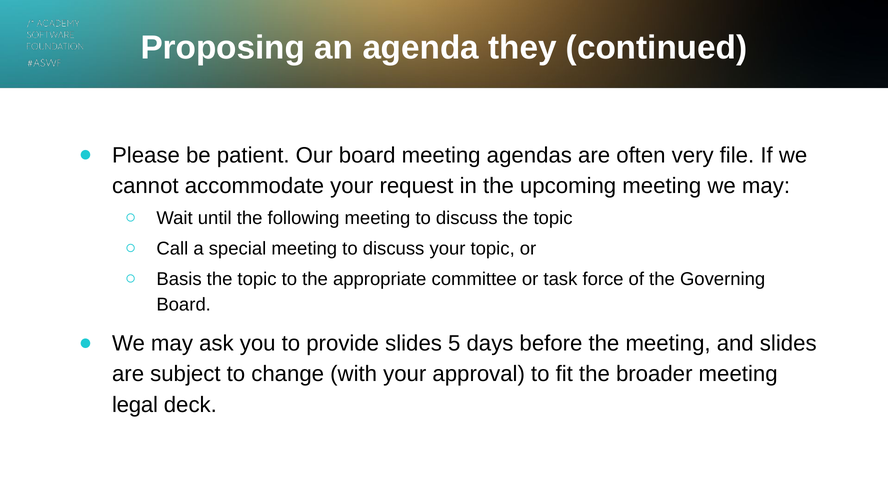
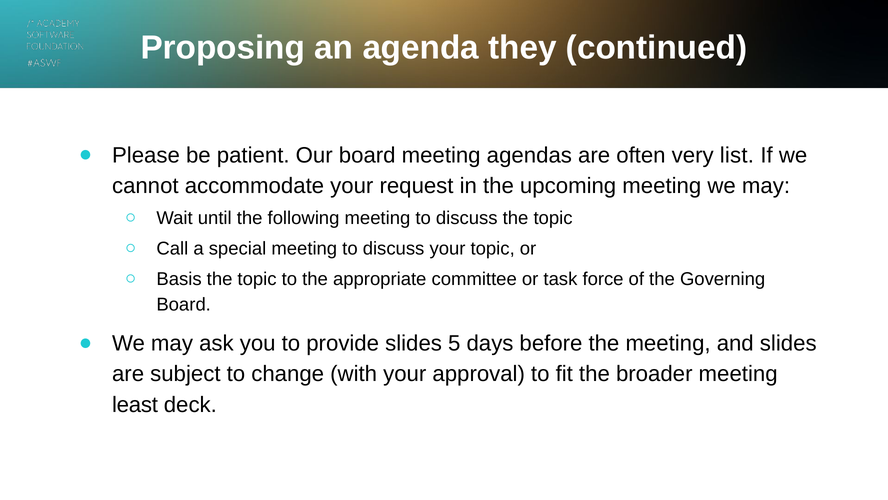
file: file -> list
legal: legal -> least
